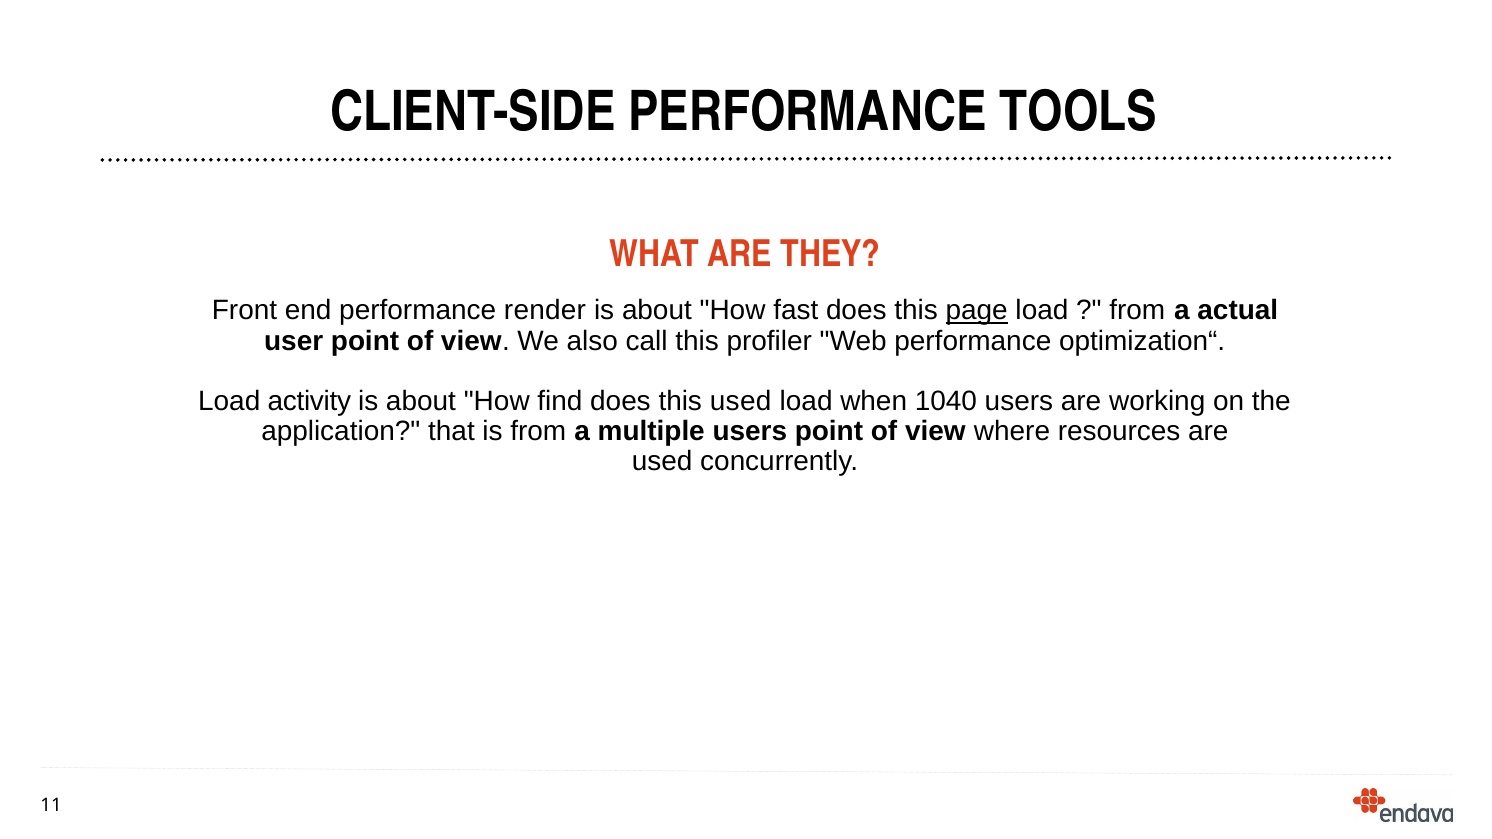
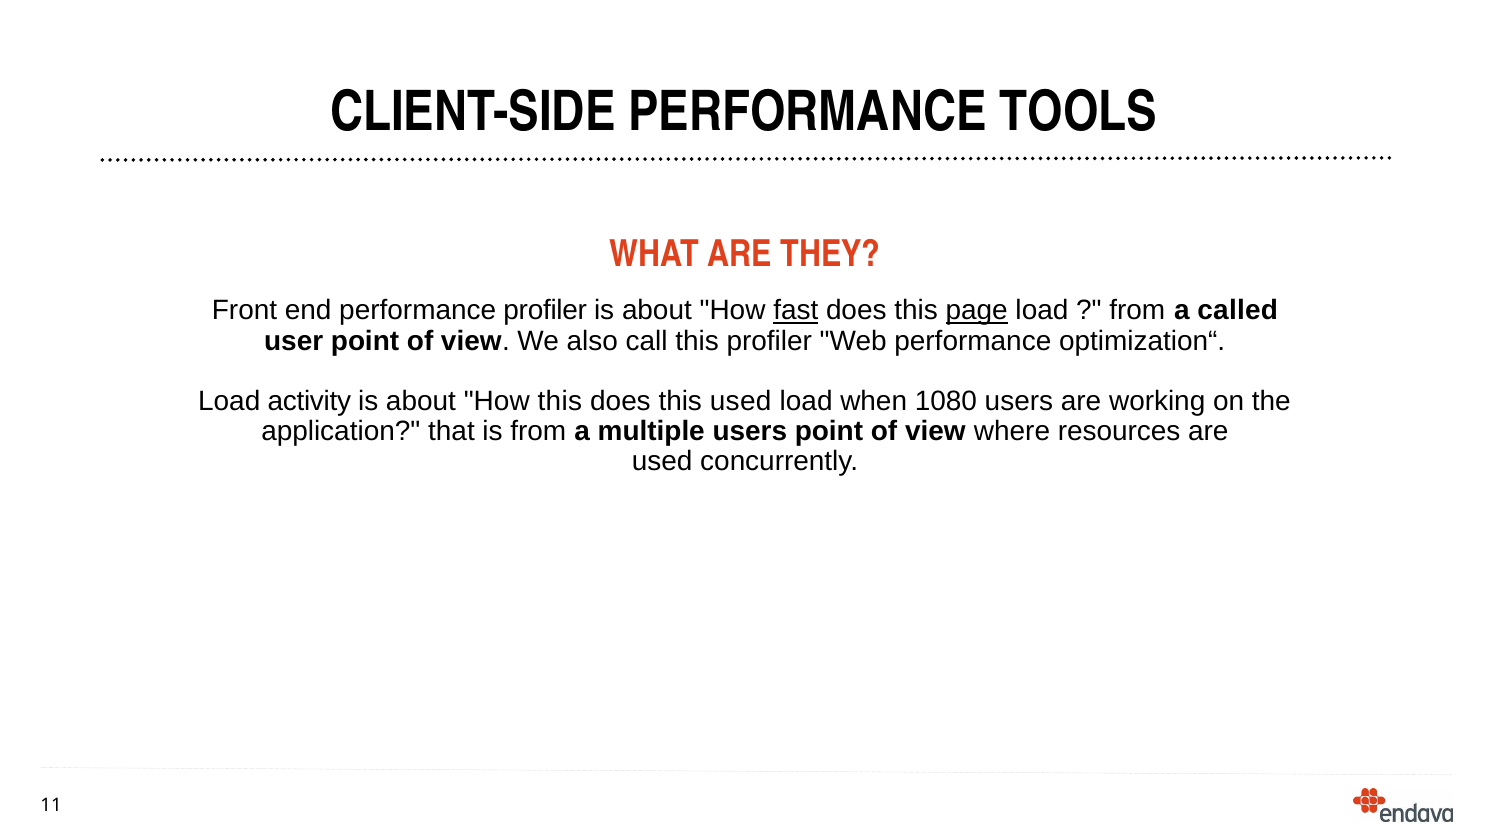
performance render: render -> profiler
fast underline: none -> present
actual: actual -> called
How find: find -> this
1040: 1040 -> 1080
